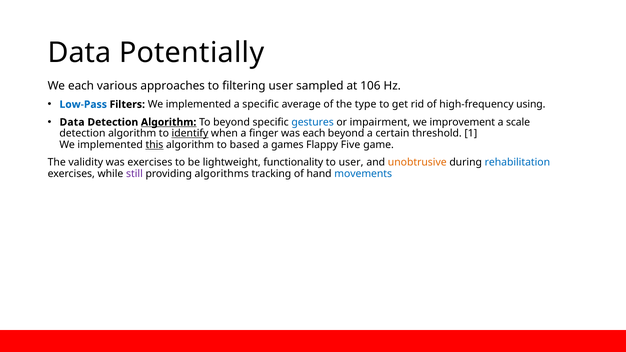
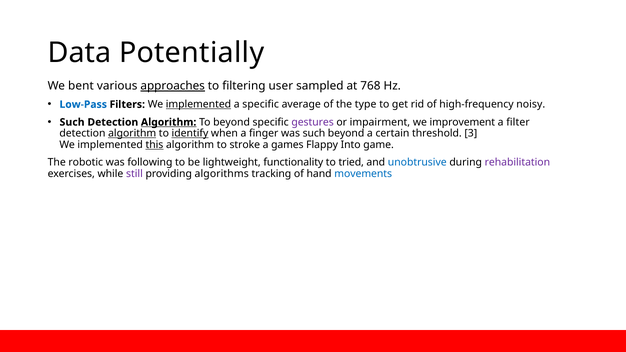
We each: each -> bent
approaches underline: none -> present
106: 106 -> 768
implemented at (198, 104) underline: none -> present
using: using -> noisy
Data at (72, 122): Data -> Such
gestures colour: blue -> purple
scale: scale -> filter
algorithm at (132, 133) underline: none -> present
was each: each -> such
1: 1 -> 3
based: based -> stroke
Five: Five -> Into
validity: validity -> robotic
was exercises: exercises -> following
to user: user -> tried
unobtrusive colour: orange -> blue
rehabilitation colour: blue -> purple
